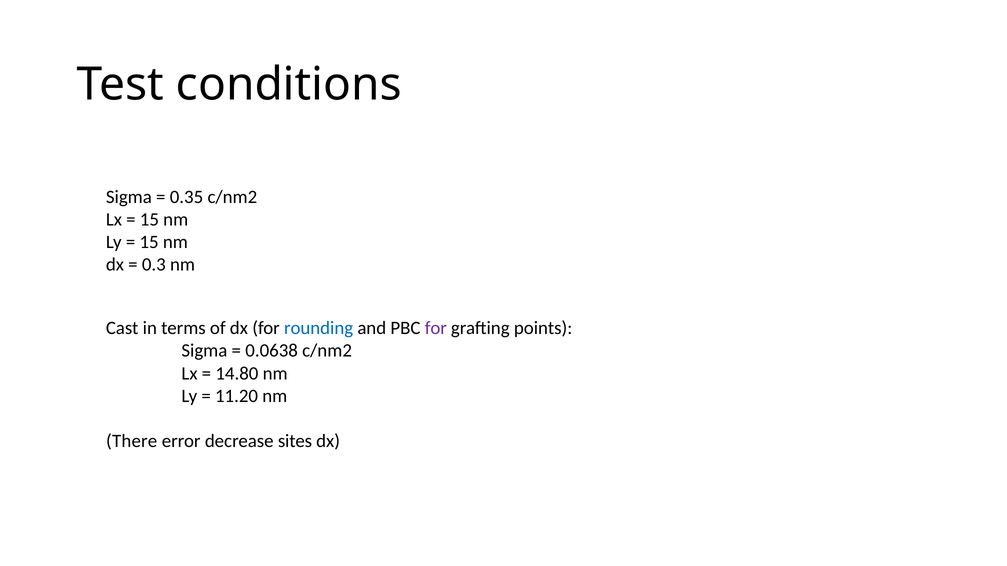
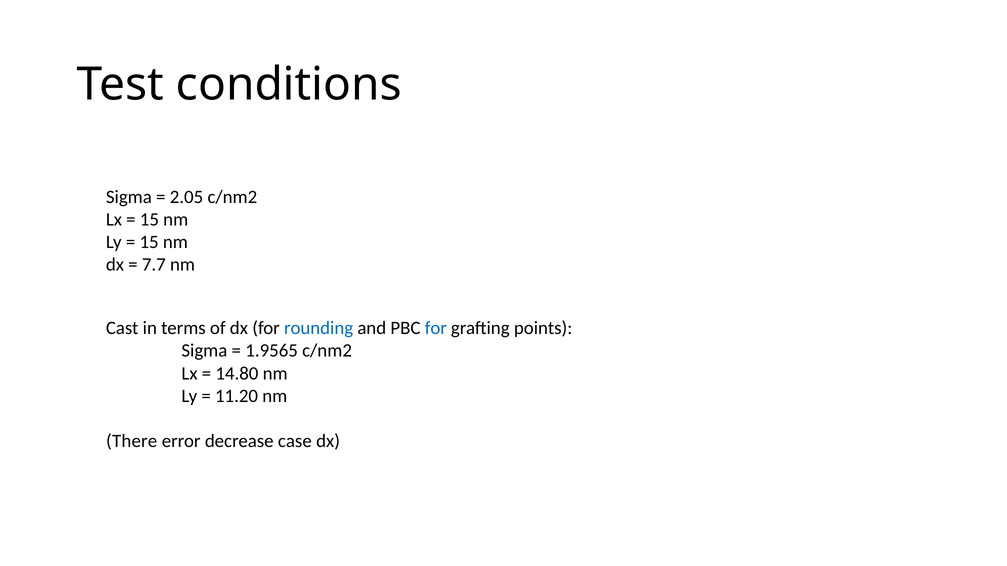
0.35: 0.35 -> 2.05
0.3: 0.3 -> 7.7
for at (436, 328) colour: purple -> blue
0.0638: 0.0638 -> 1.9565
sites: sites -> case
